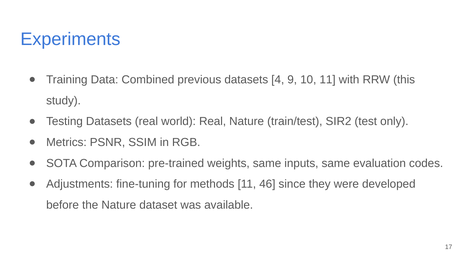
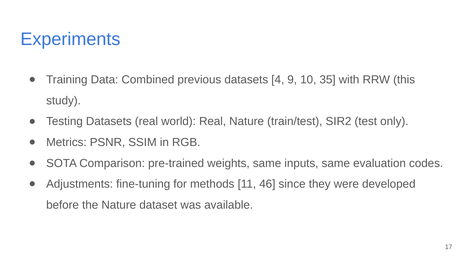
10 11: 11 -> 35
